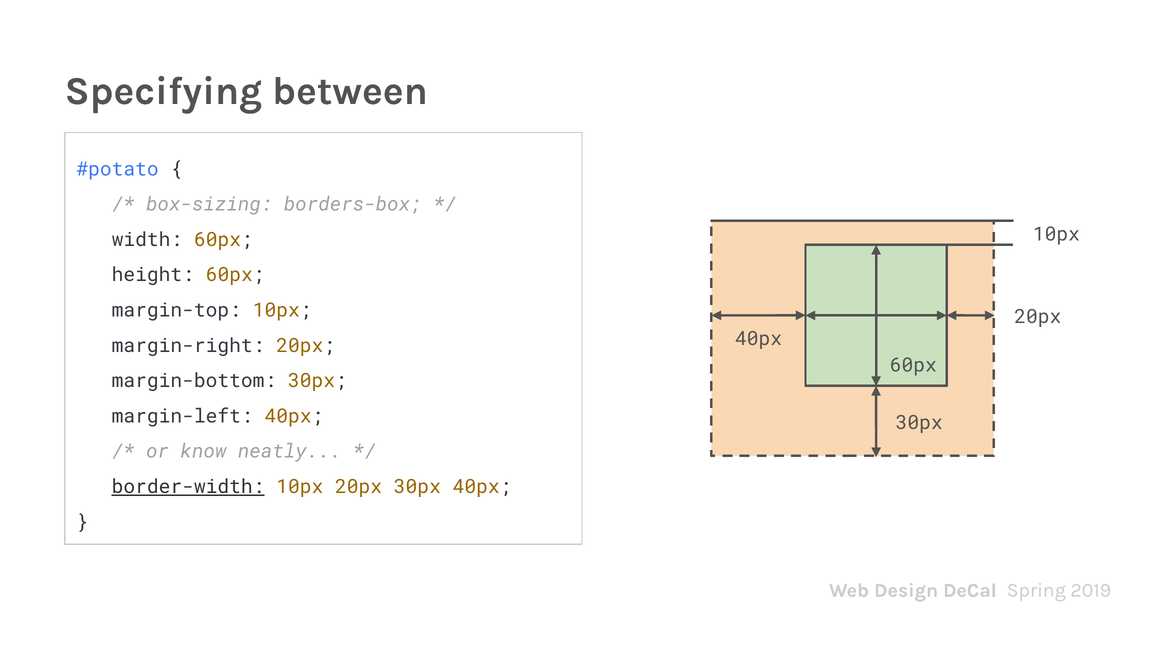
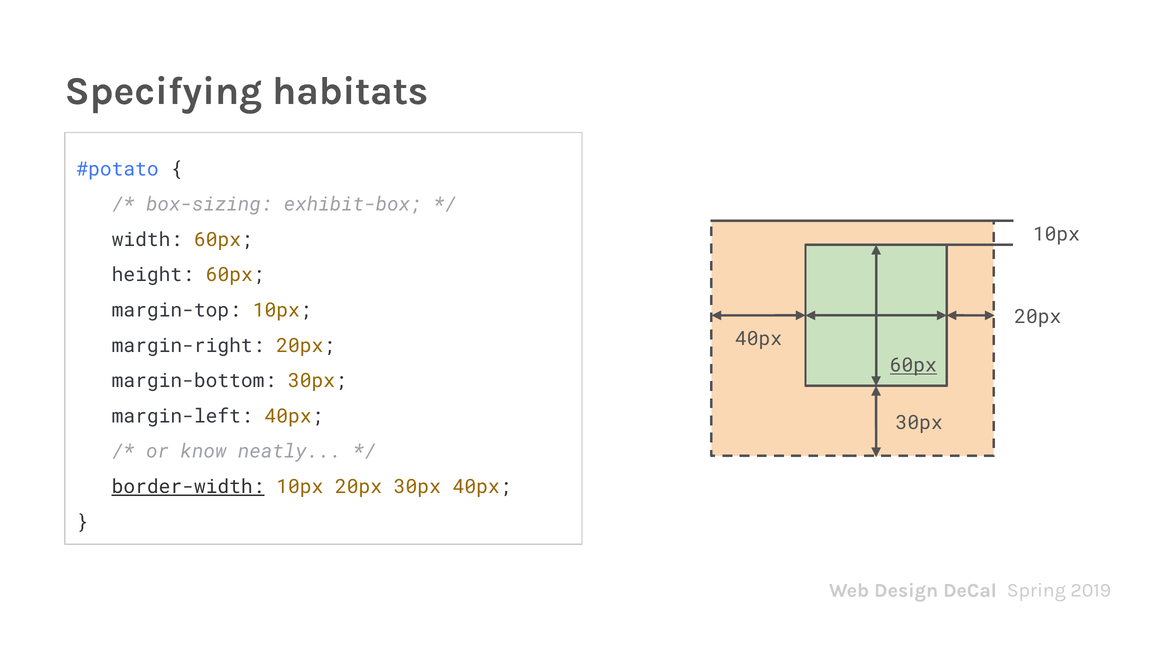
between: between -> habitats
borders-box: borders-box -> exhibit-box
60px at (913, 365) underline: none -> present
